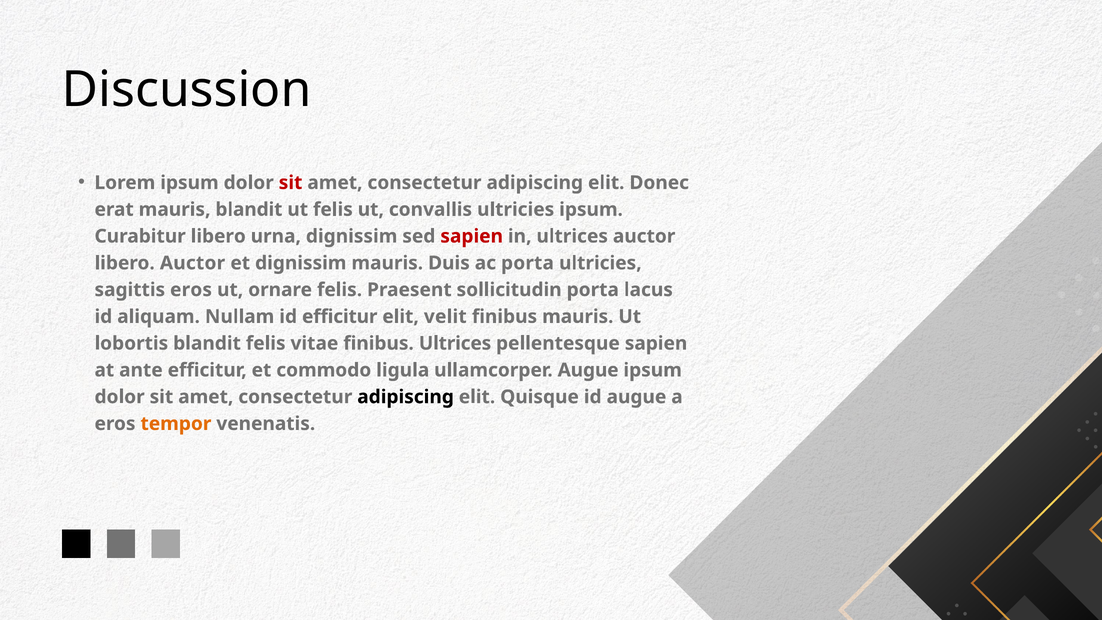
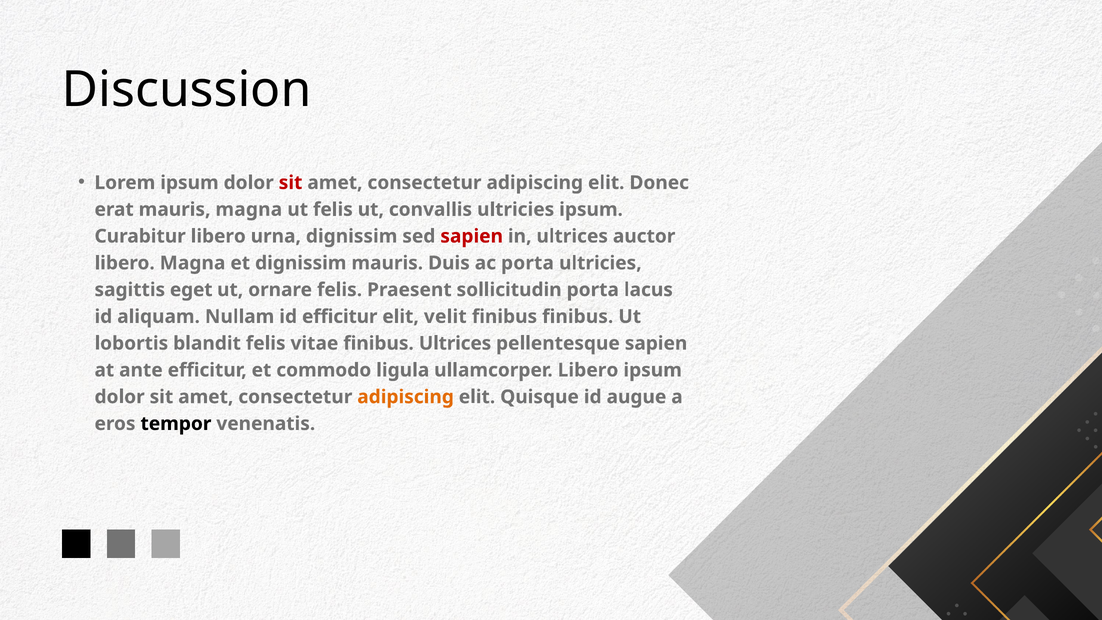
mauris blandit: blandit -> magna
libero Auctor: Auctor -> Magna
sagittis eros: eros -> eget
finibus mauris: mauris -> finibus
ullamcorper Augue: Augue -> Libero
adipiscing at (406, 397) colour: black -> orange
tempor colour: orange -> black
